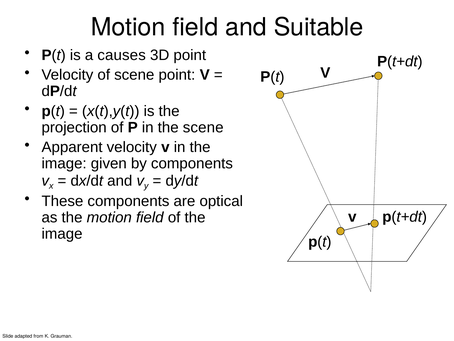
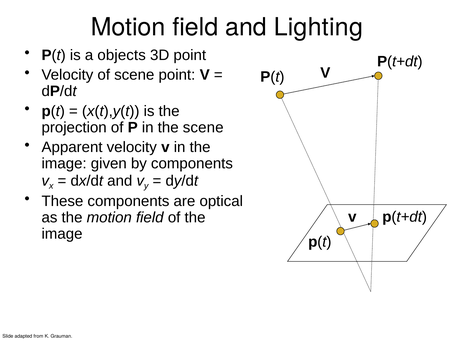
Suitable: Suitable -> Lighting
causes: causes -> objects
